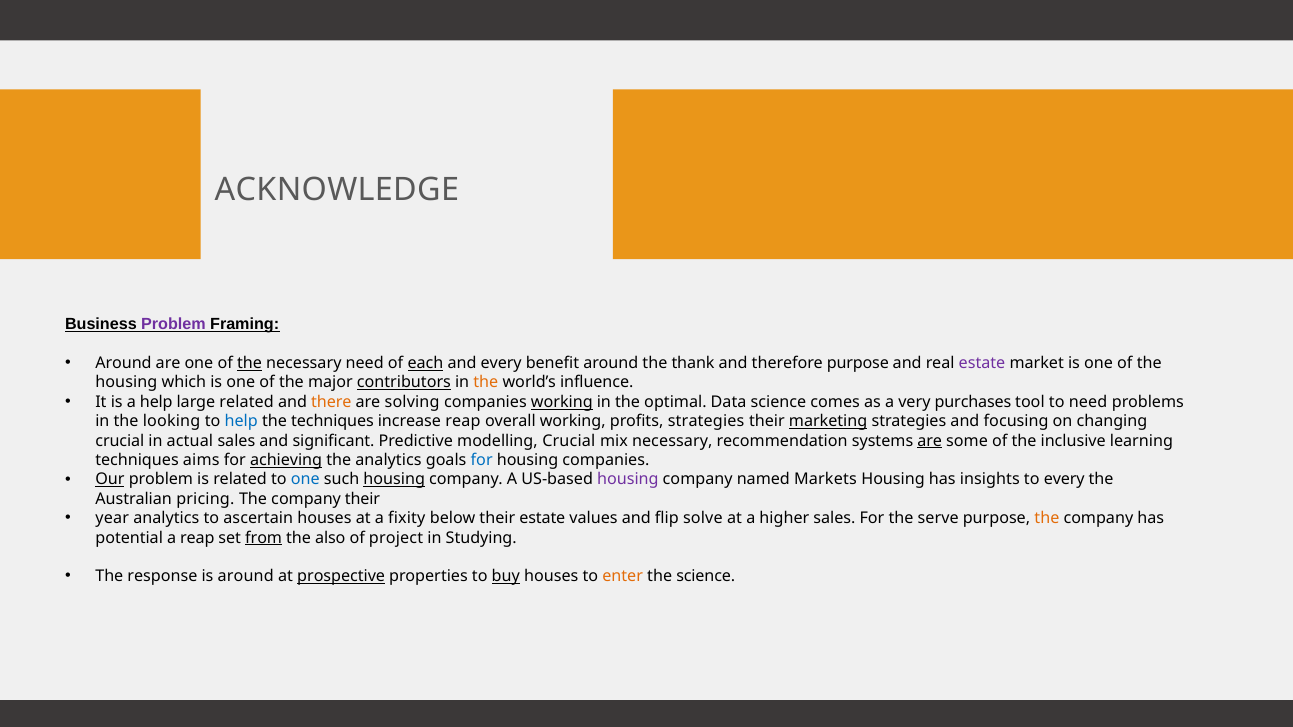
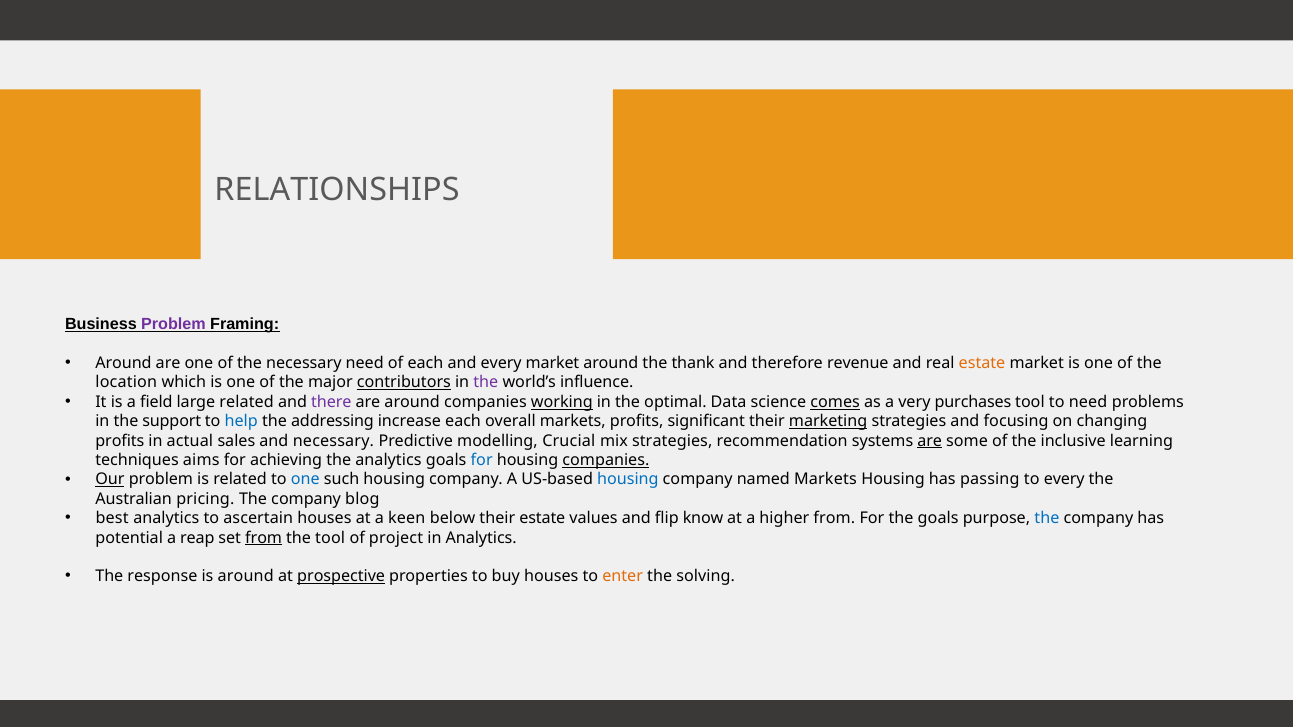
ACKNOWLEDGE: ACKNOWLEDGE -> RELATIONSHIPS
the at (250, 363) underline: present -> none
each at (425, 363) underline: present -> none
every benefit: benefit -> market
therefore purpose: purpose -> revenue
estate at (982, 363) colour: purple -> orange
housing at (126, 383): housing -> location
the at (486, 383) colour: orange -> purple
a help: help -> field
there colour: orange -> purple
are solving: solving -> around
comes underline: none -> present
looking: looking -> support
the techniques: techniques -> addressing
increase reap: reap -> each
overall working: working -> markets
profits strategies: strategies -> significant
crucial at (120, 441): crucial -> profits
and significant: significant -> necessary
mix necessary: necessary -> strategies
achieving underline: present -> none
companies at (606, 460) underline: none -> present
housing at (394, 480) underline: present -> none
housing at (628, 480) colour: purple -> blue
insights: insights -> passing
company their: their -> blog
year: year -> best
fixity: fixity -> keen
solve: solve -> know
higher sales: sales -> from
the serve: serve -> goals
the at (1047, 519) colour: orange -> blue
the also: also -> tool
in Studying: Studying -> Analytics
buy underline: present -> none
the science: science -> solving
